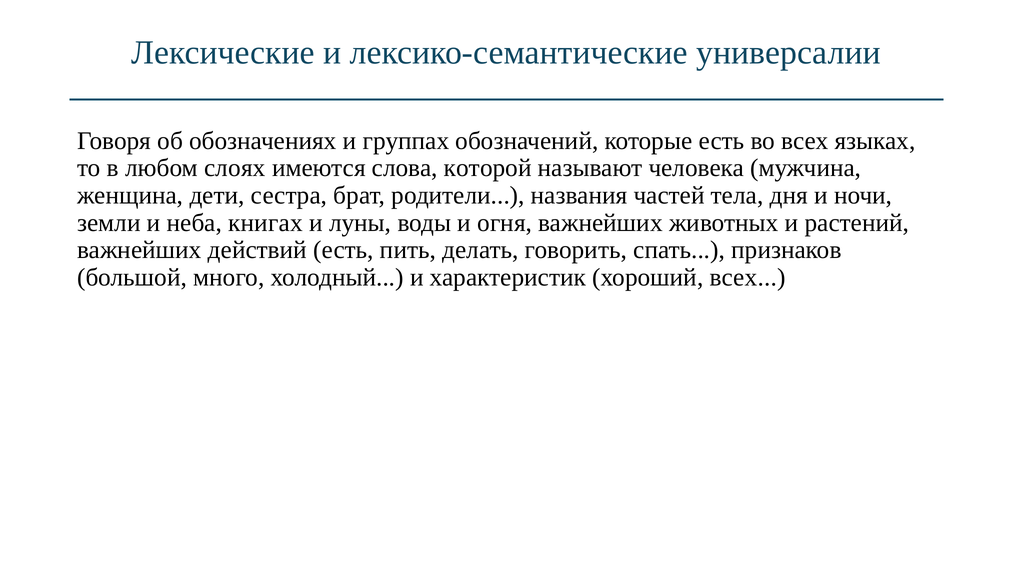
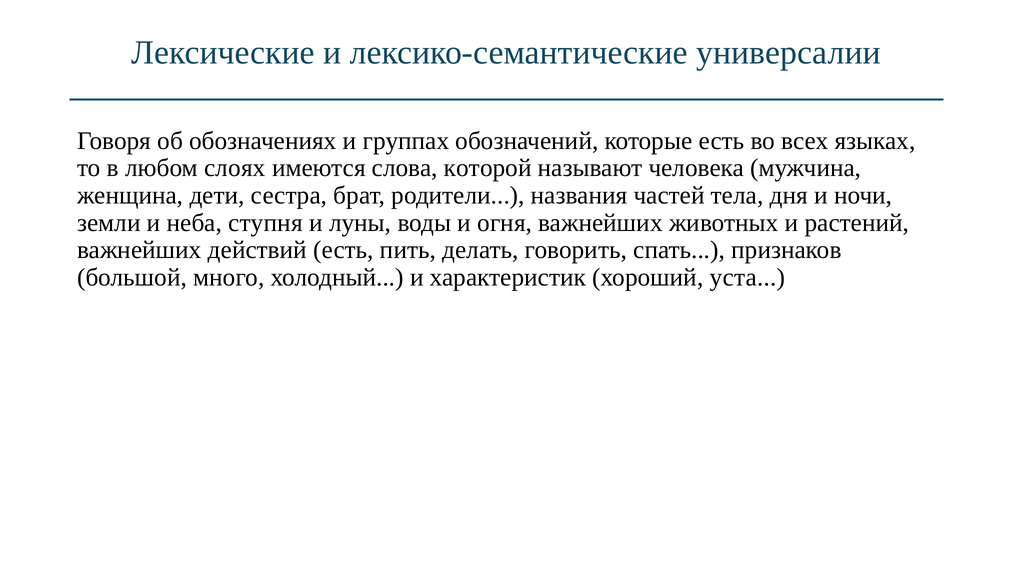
книгах: книгах -> ступня
хороший всех: всех -> уста
